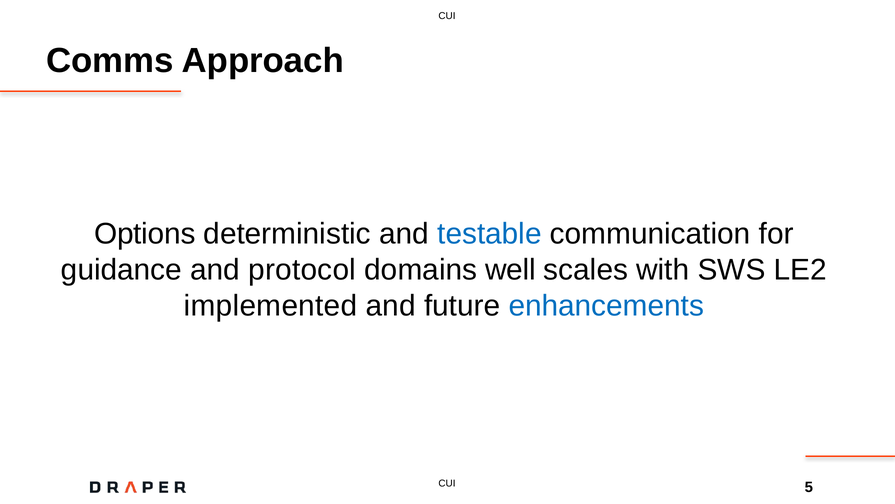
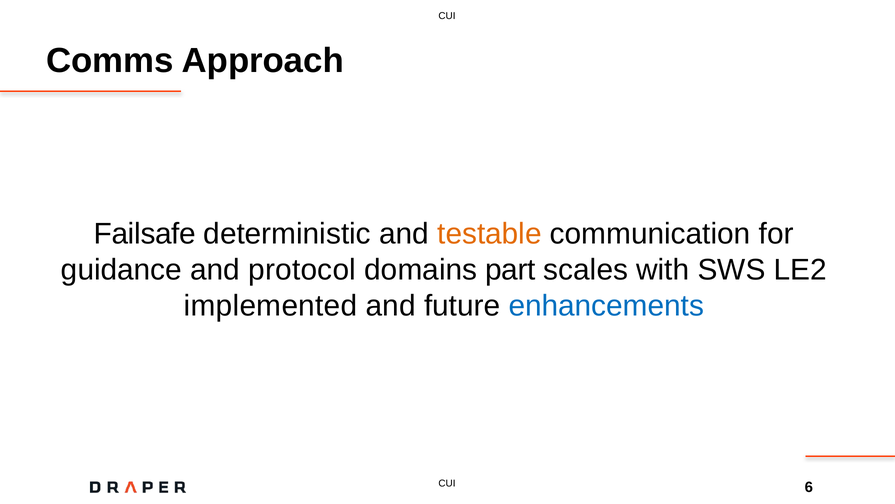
Options: Options -> Failsafe
testable colour: blue -> orange
well: well -> part
5: 5 -> 6
